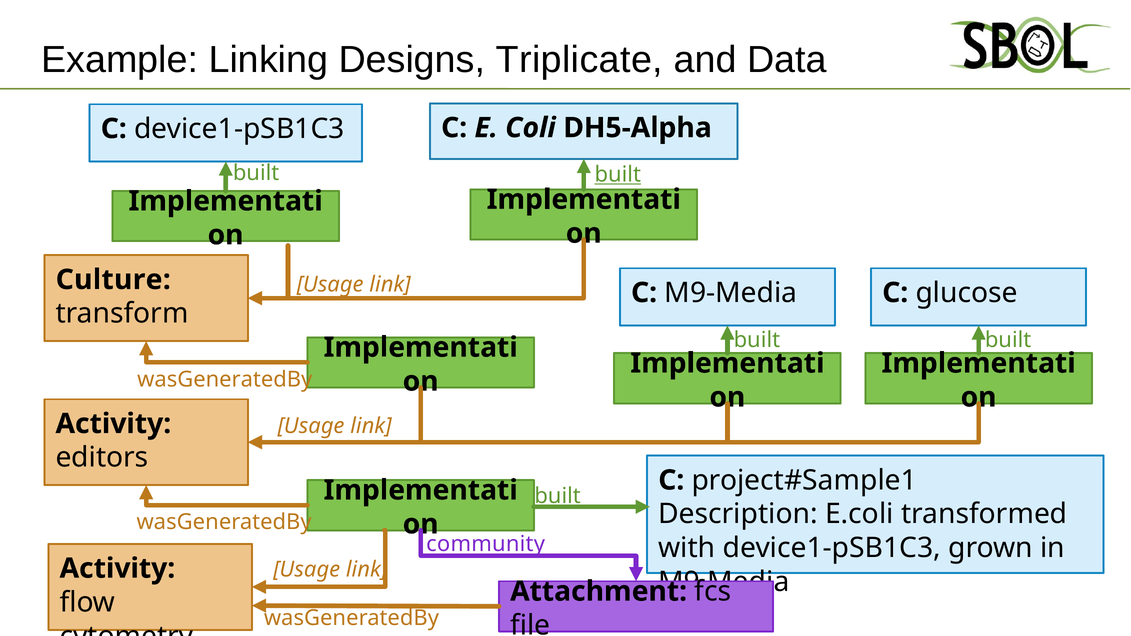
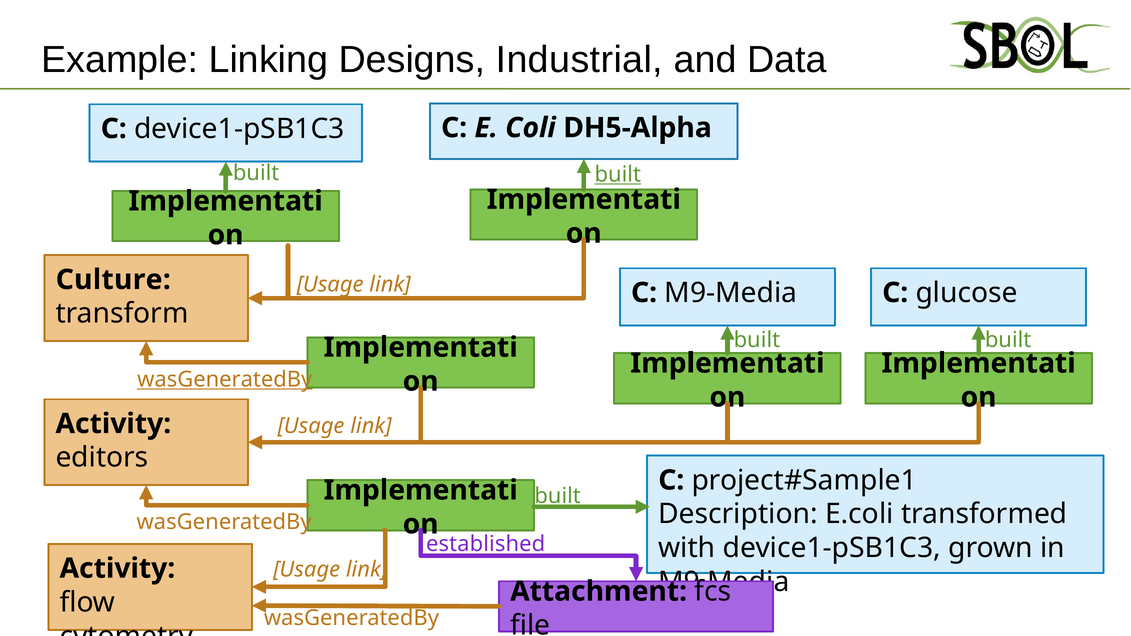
Triplicate: Triplicate -> Industrial
wasGeneratedBy at (225, 380) underline: none -> present
community: community -> established
